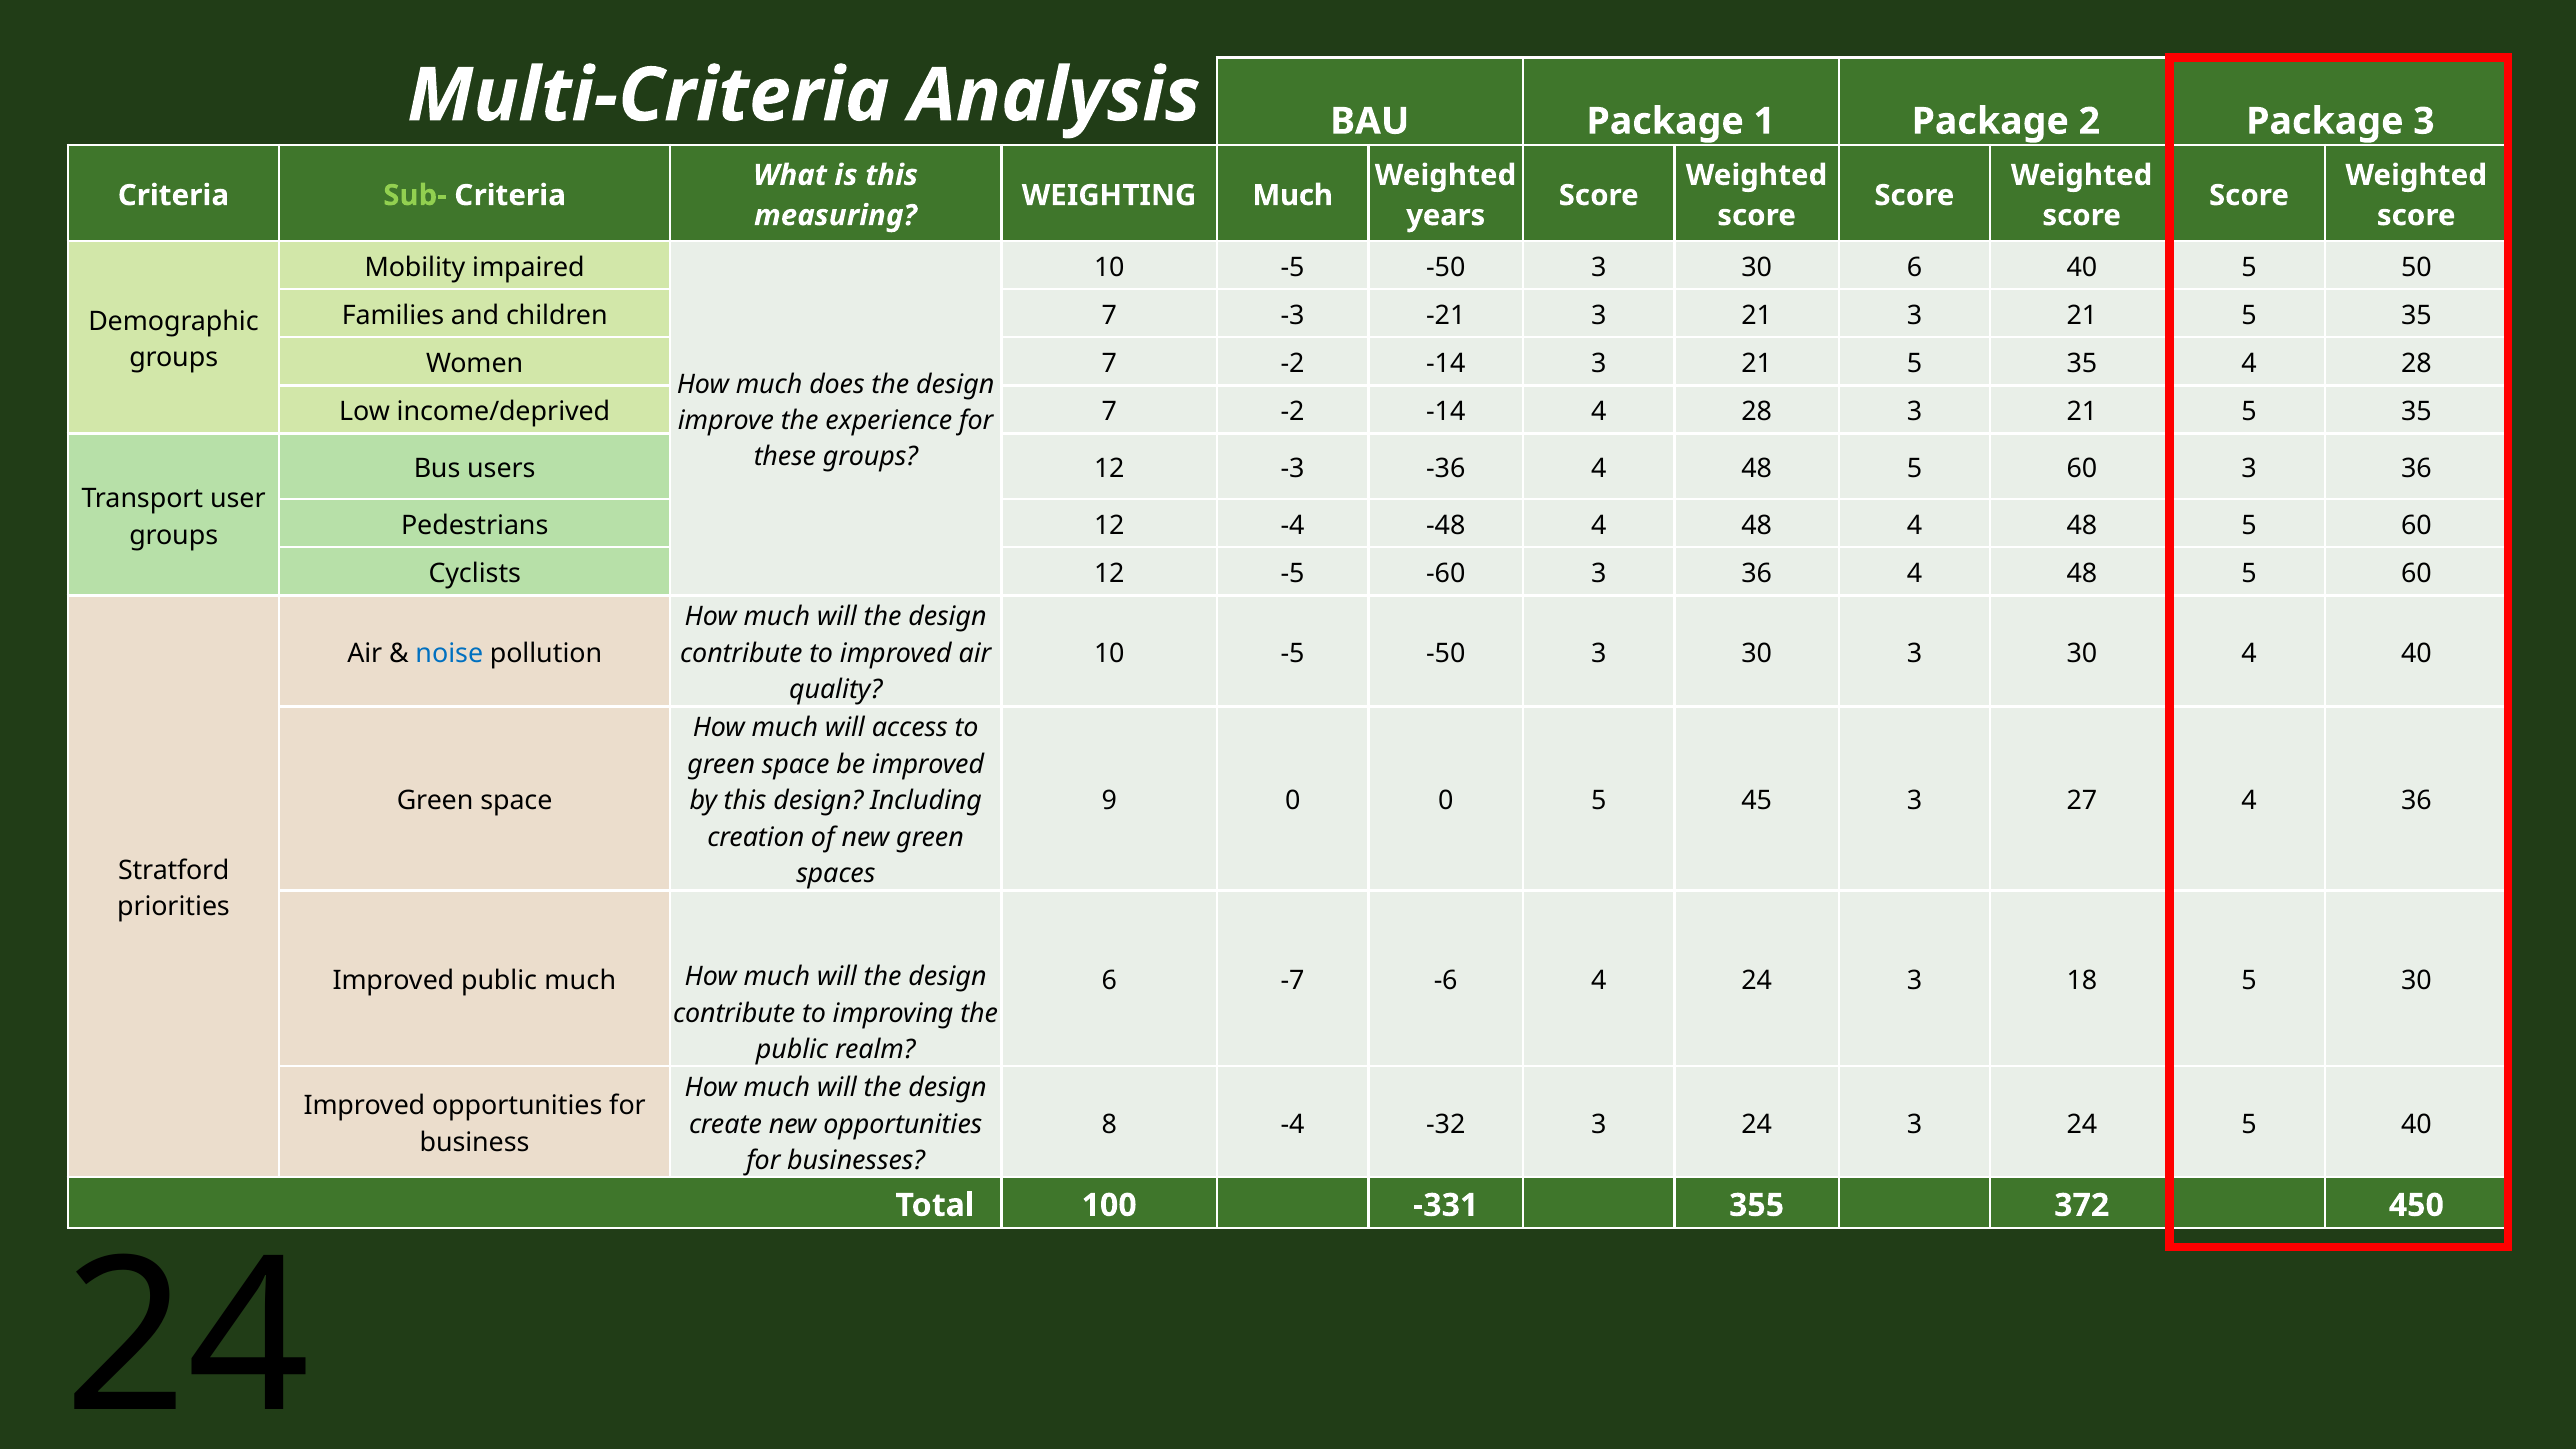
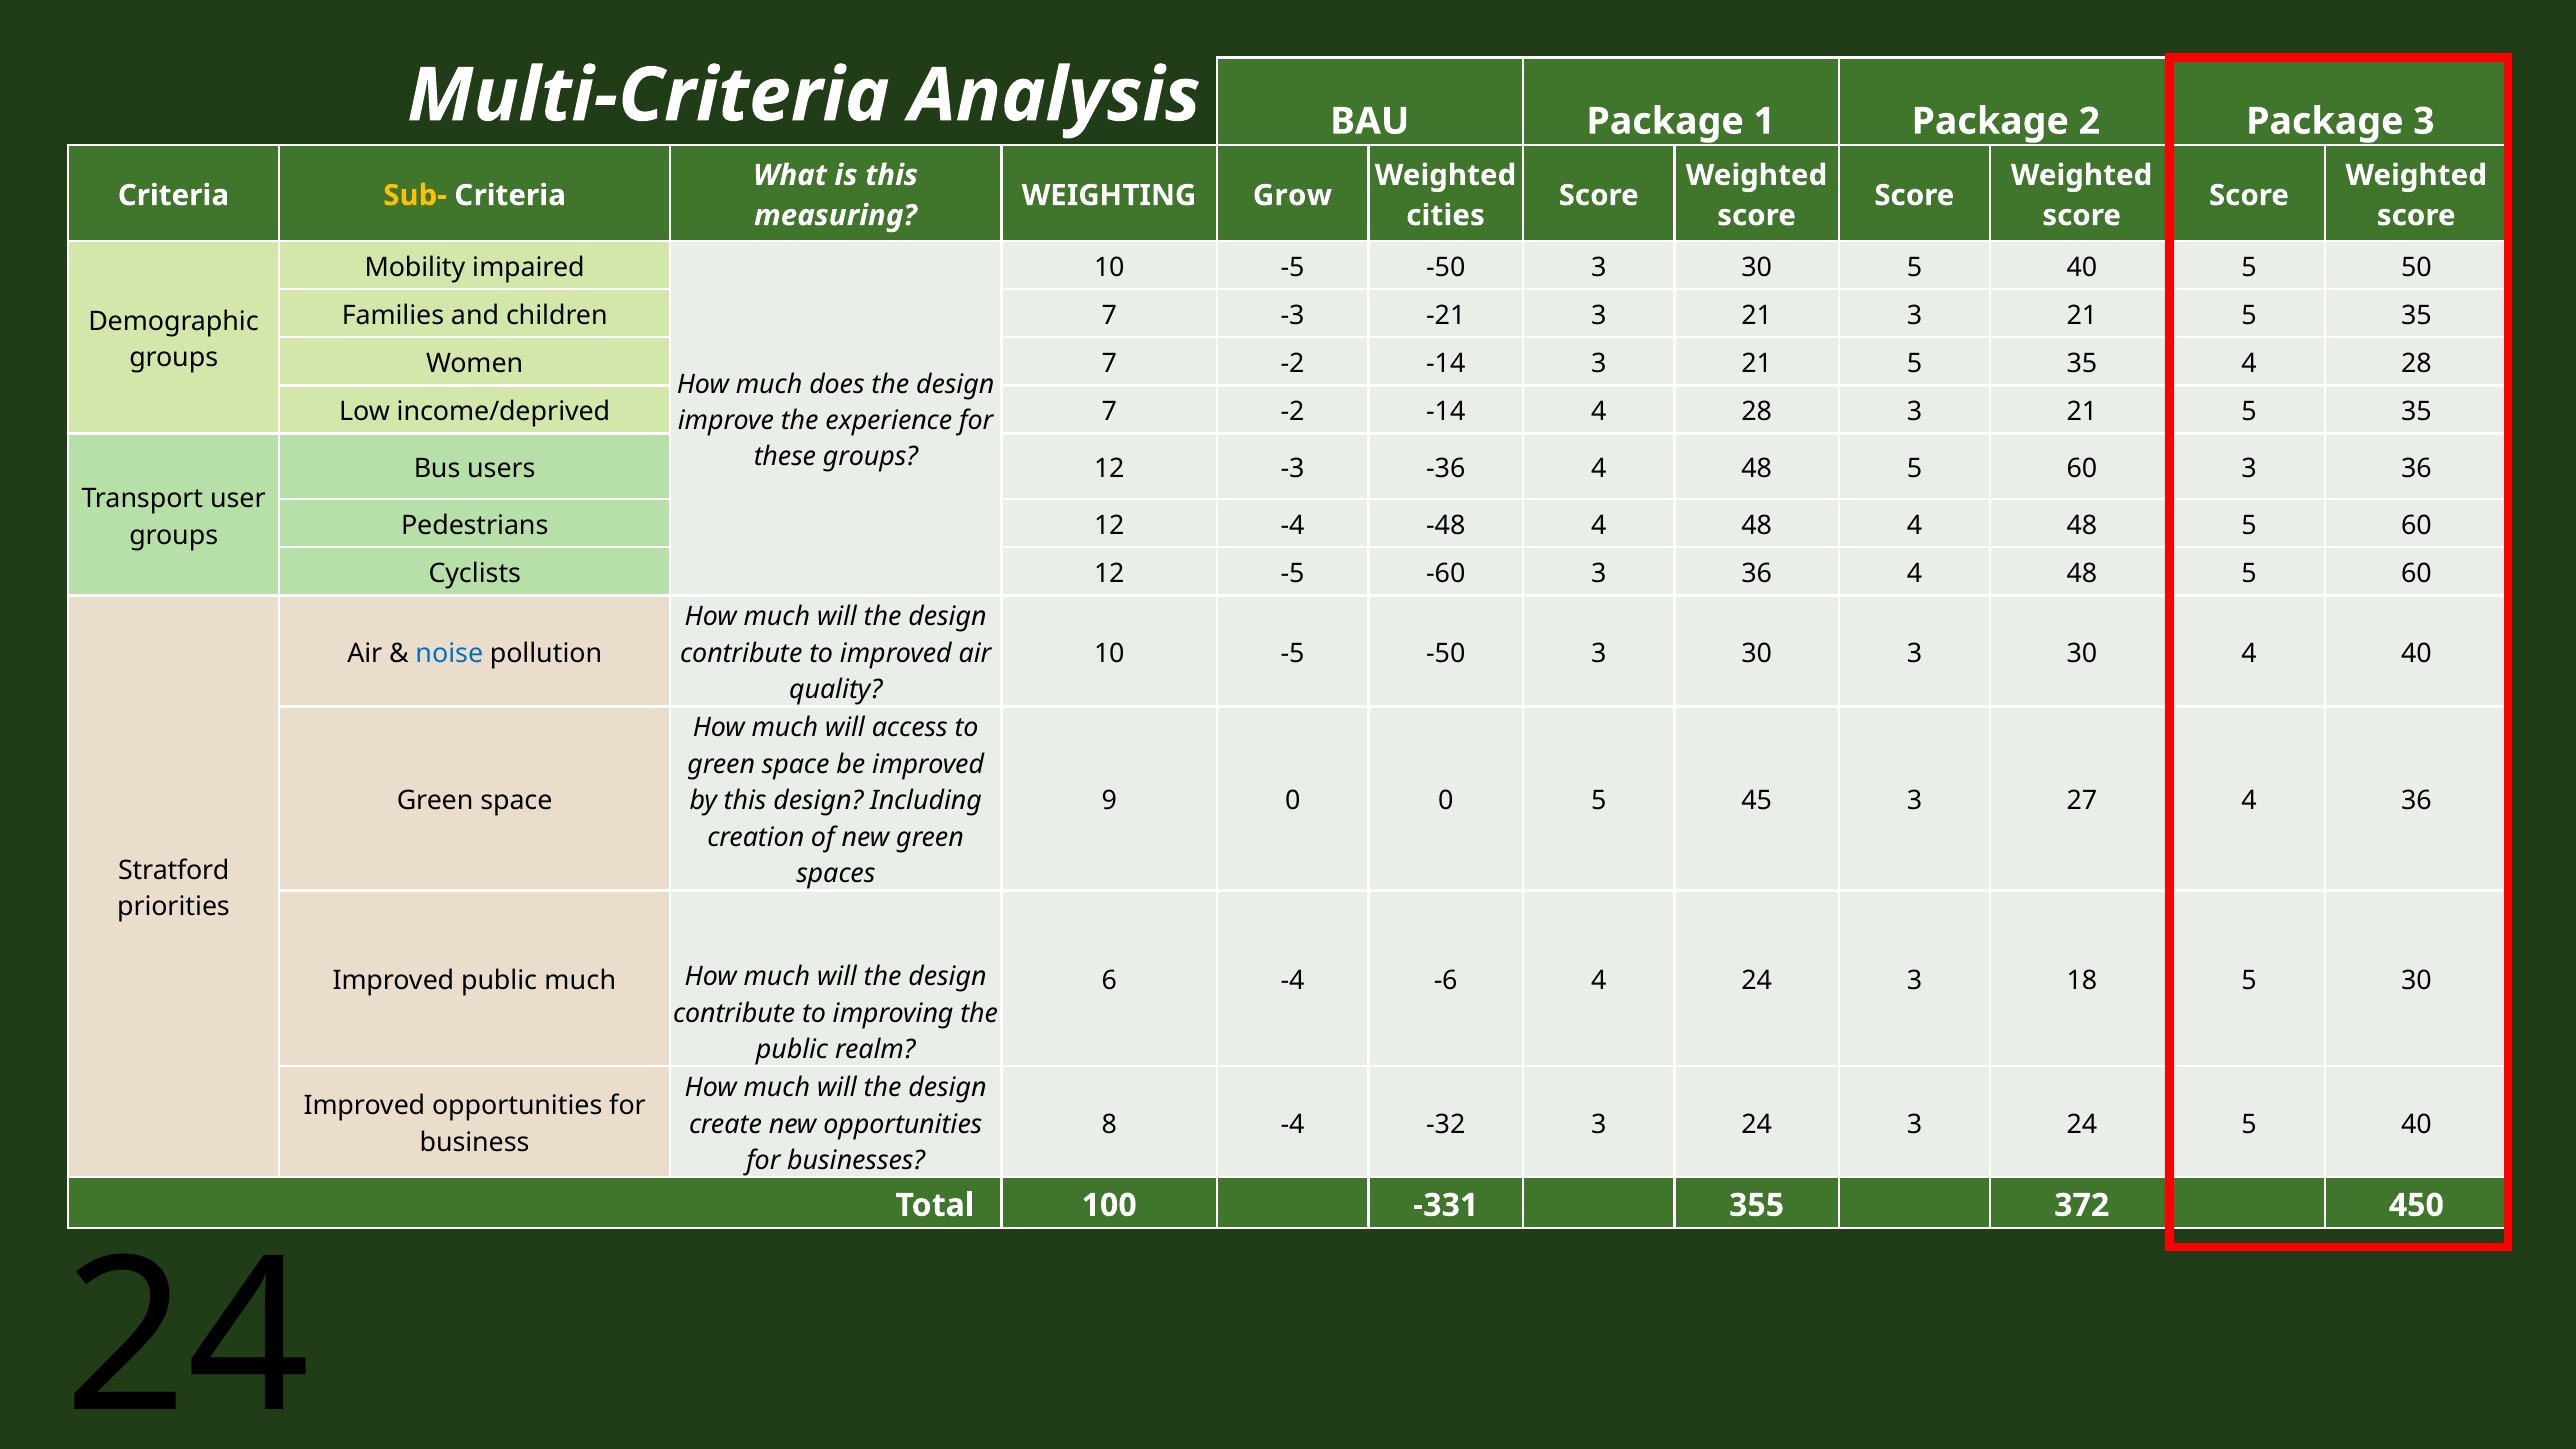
Sub- colour: light green -> yellow
WEIGHTING Much: Much -> Grow
years: years -> cities
30 6: 6 -> 5
6 -7: -7 -> -4
